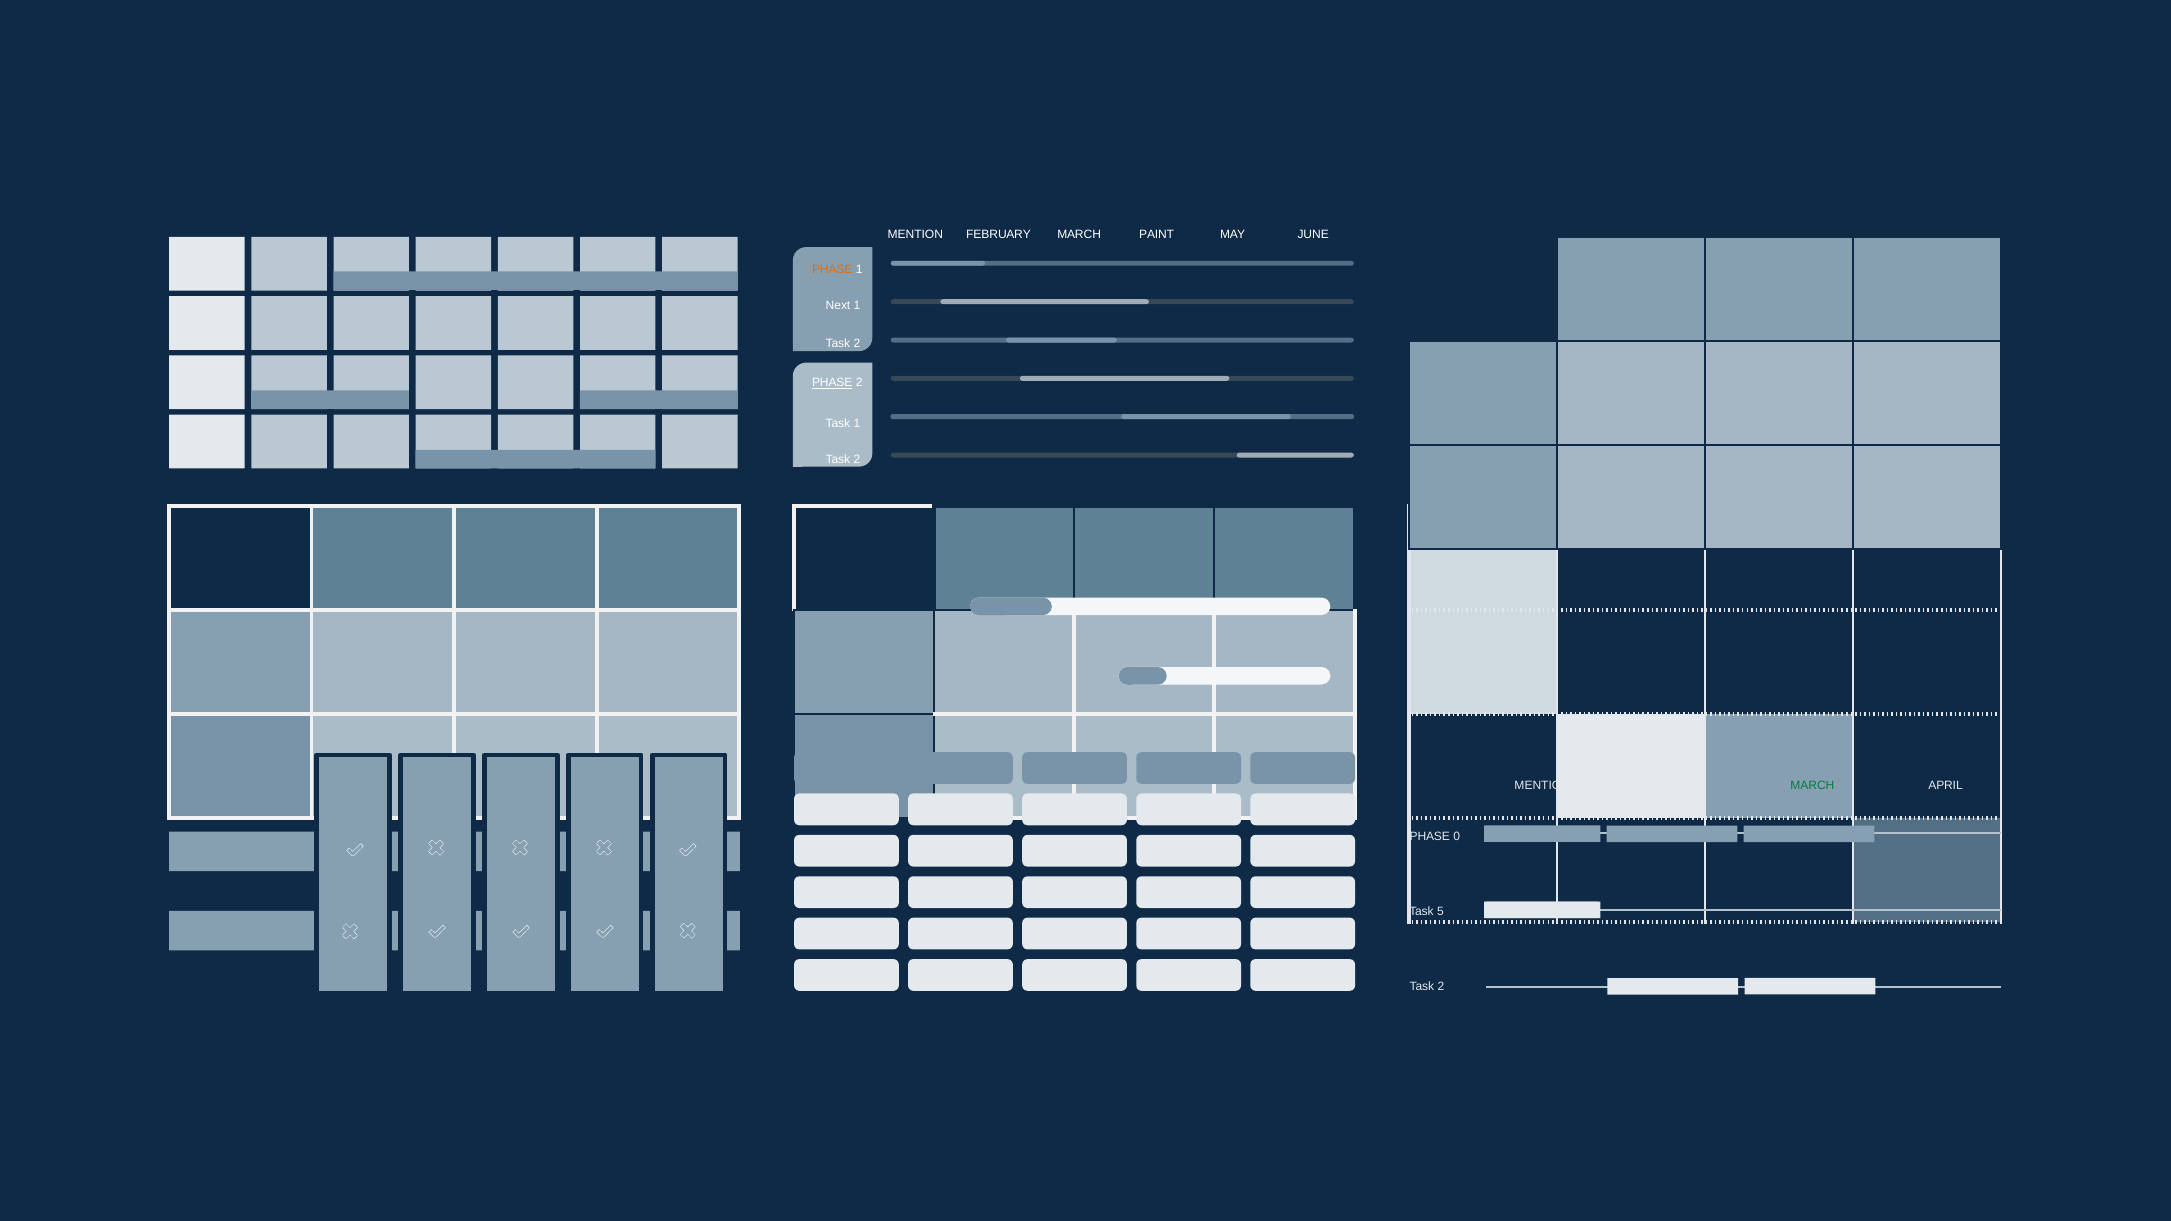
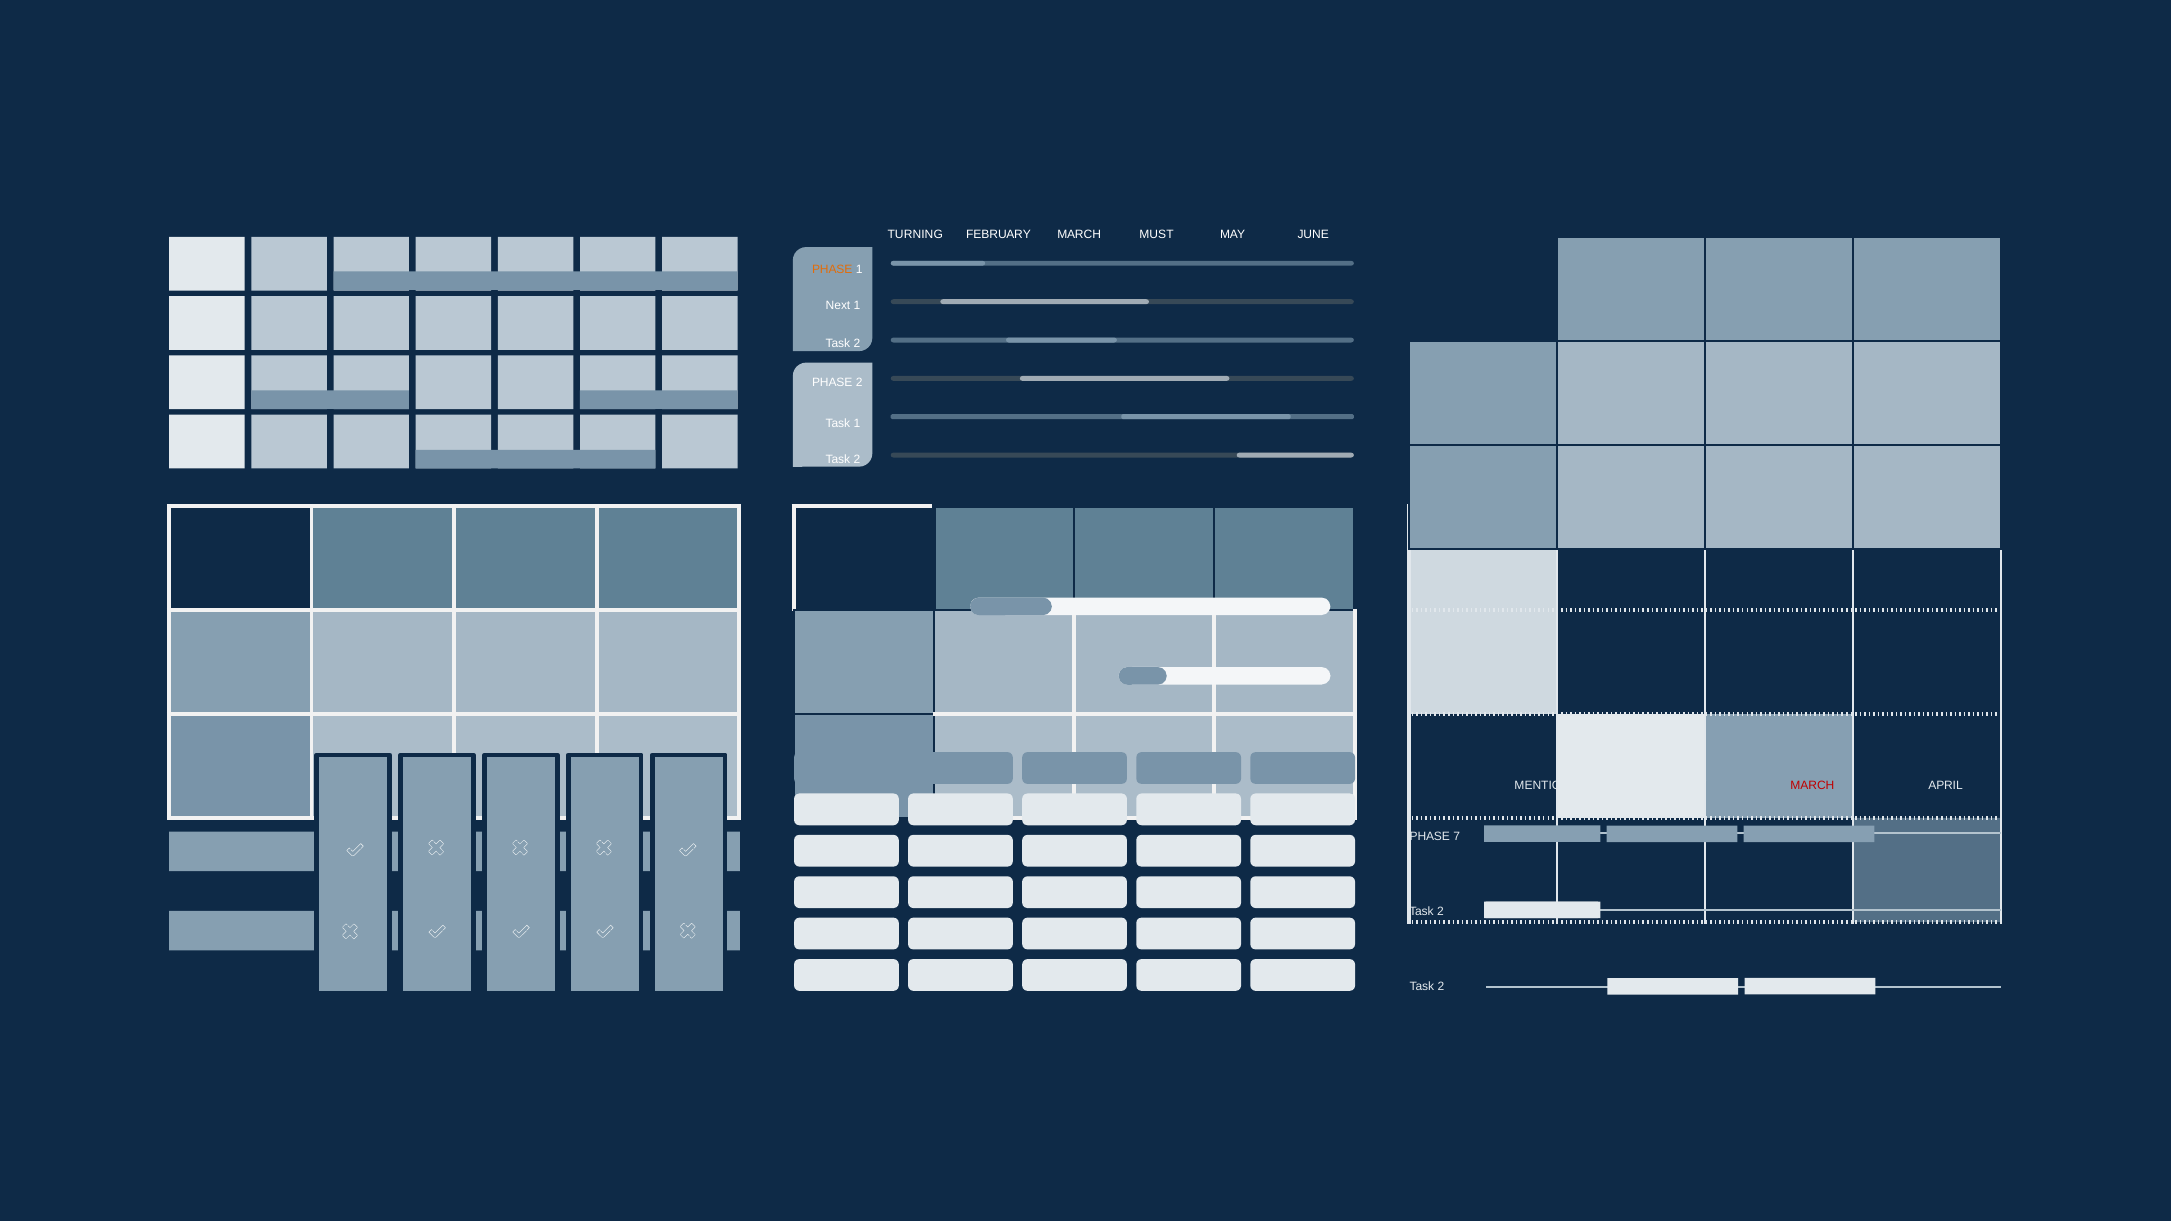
MENTION at (915, 234): MENTION -> TURNING
PAINT: PAINT -> MUST
PHASE at (832, 383) underline: present -> none
MARCH at (1812, 786) colour: green -> red
0: 0 -> 7
5 at (1440, 912): 5 -> 2
